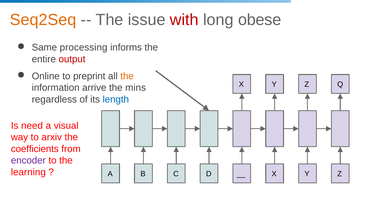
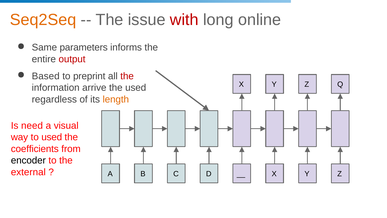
obese: obese -> online
processing: processing -> parameters
Online: Online -> Based
the at (127, 76) colour: orange -> red
the mins: mins -> used
length colour: blue -> orange
to arxiv: arxiv -> used
encoder colour: purple -> black
learning: learning -> external
